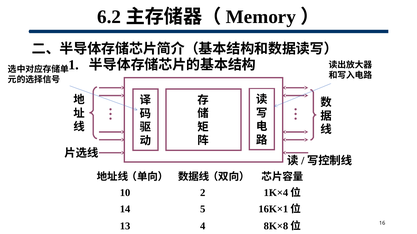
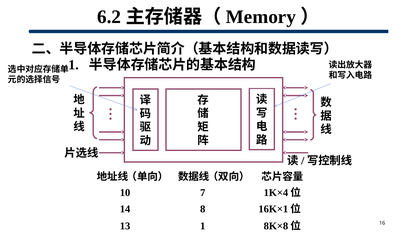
2: 2 -> 7
5: 5 -> 8
13 4: 4 -> 1
